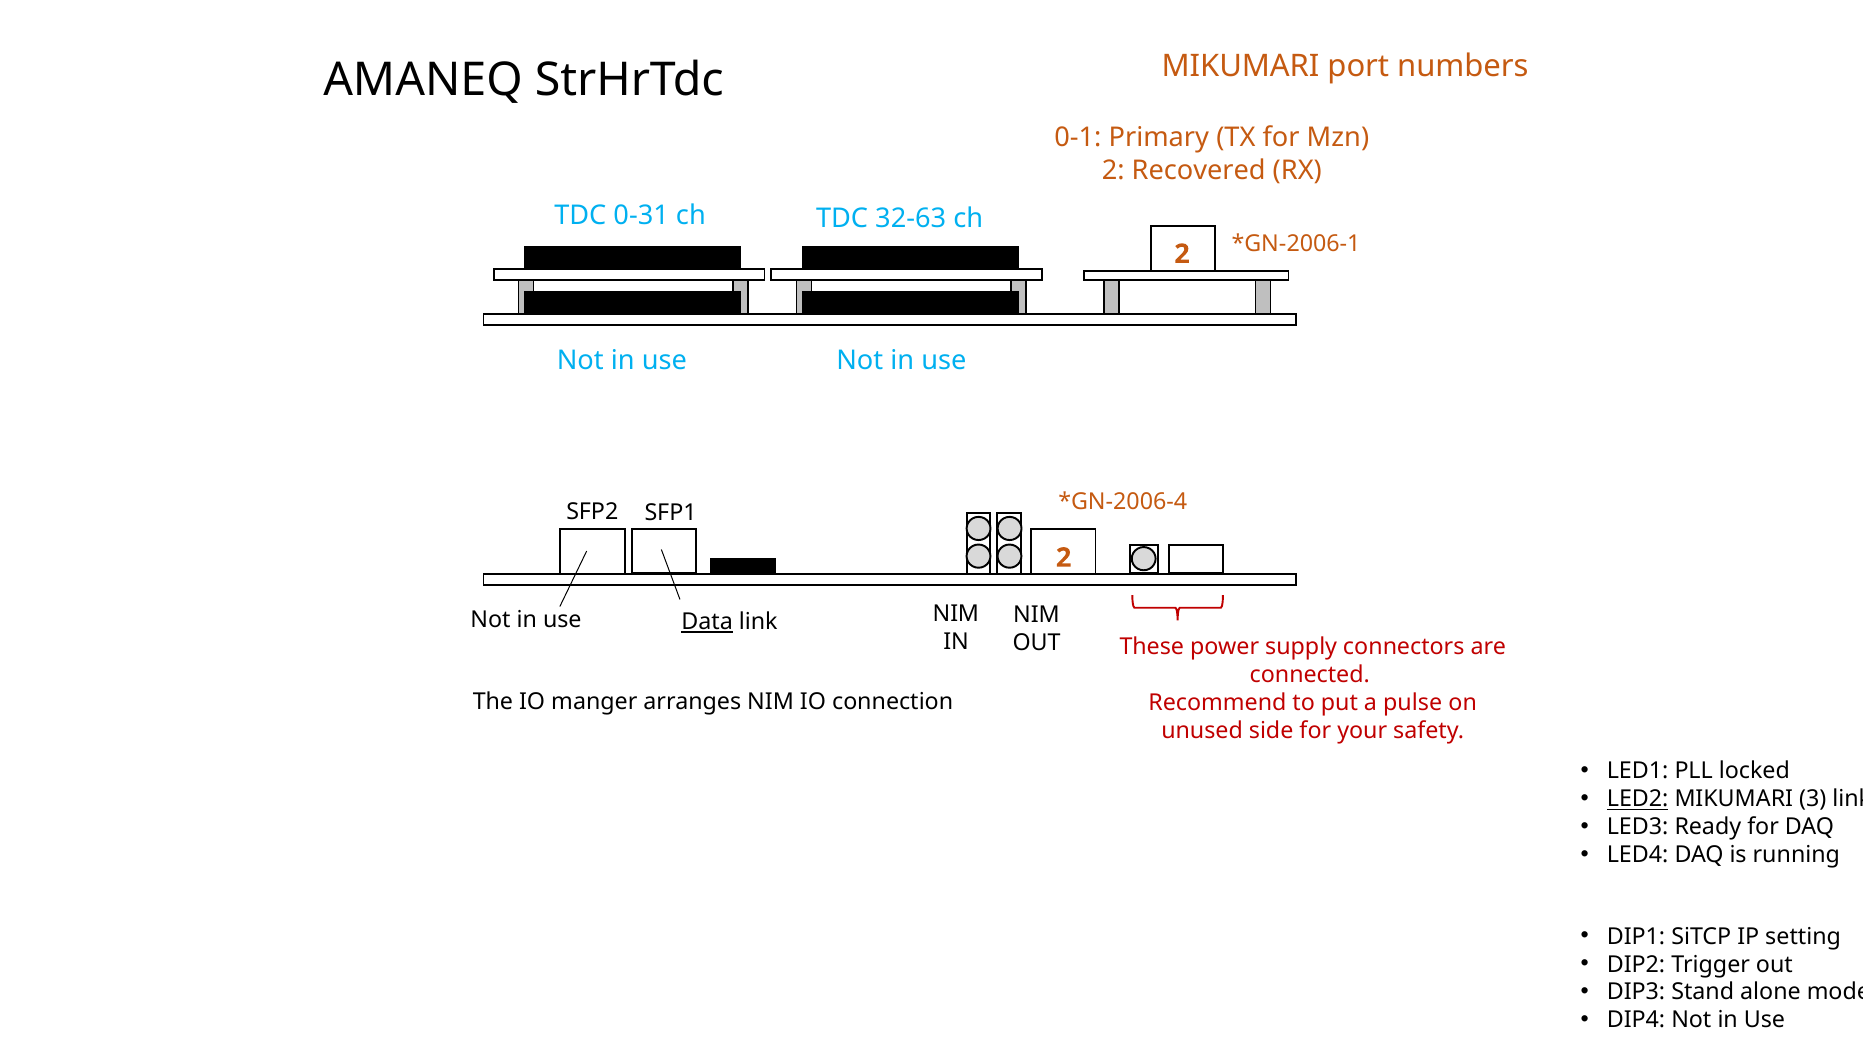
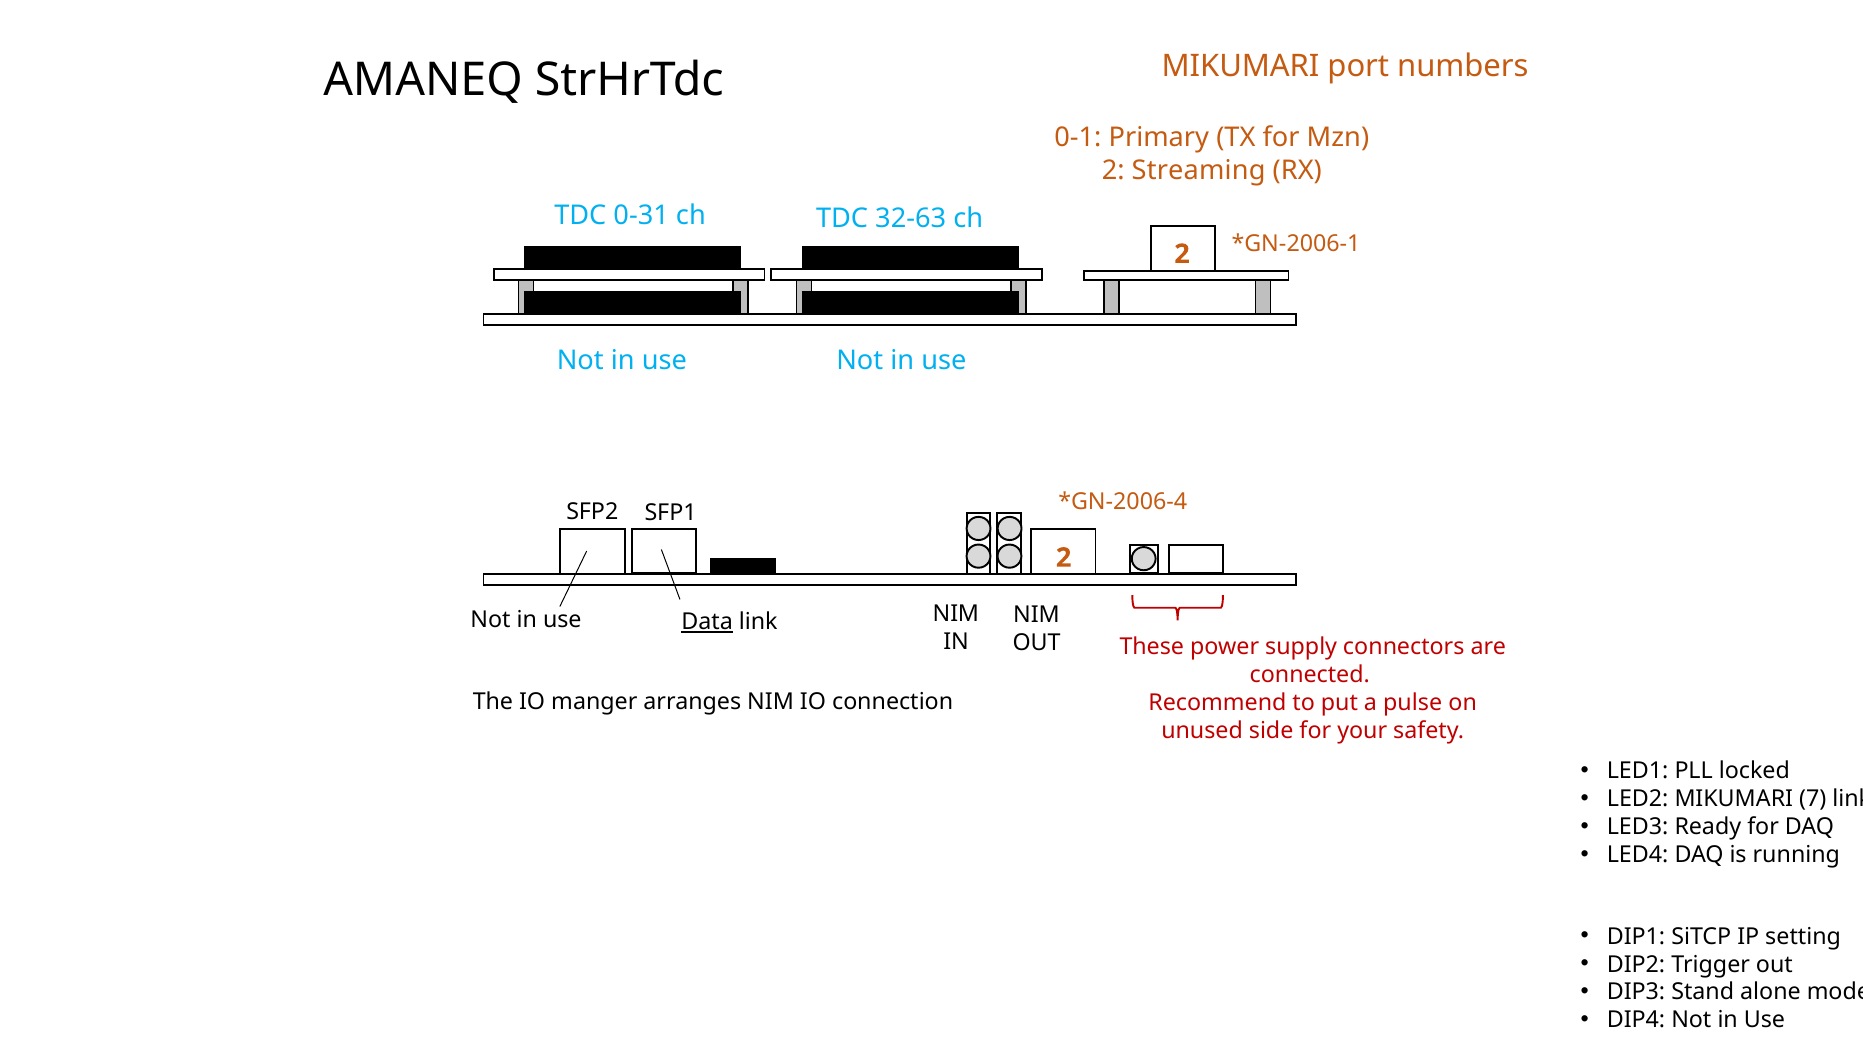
Recovered: Recovered -> Streaming
LED2 underline: present -> none
3: 3 -> 7
